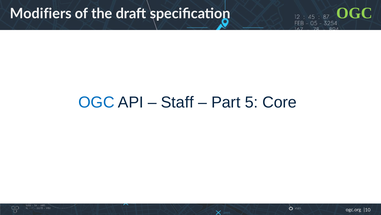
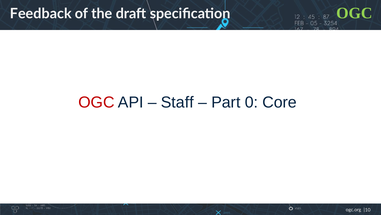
Modifiers: Modifiers -> Feedback
OGC at (96, 102) colour: blue -> red
5: 5 -> 0
